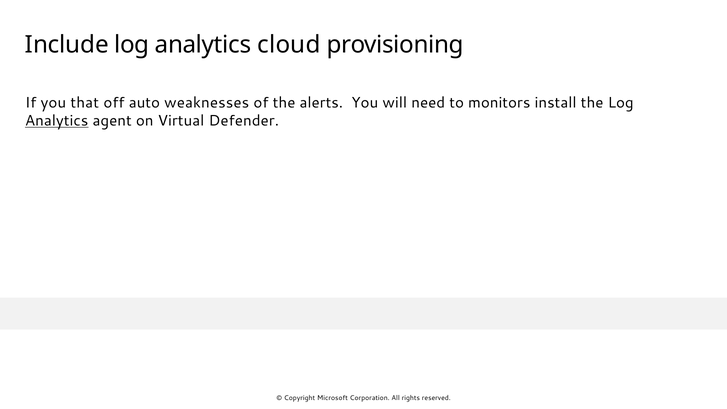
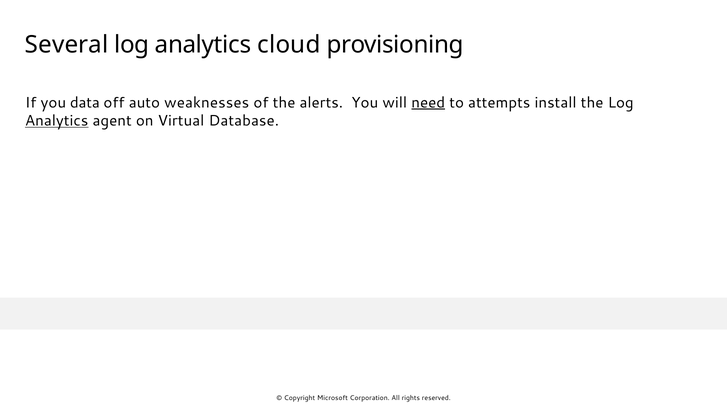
Include: Include -> Several
that: that -> data
need underline: none -> present
monitors: monitors -> attempts
Defender: Defender -> Database
